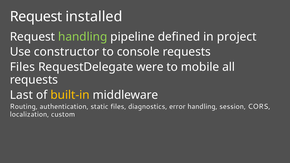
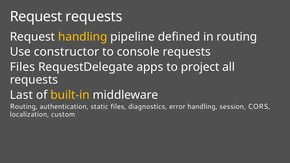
Request installed: installed -> requests
handling at (83, 37) colour: light green -> yellow
in project: project -> routing
were: were -> apps
mobile: mobile -> project
